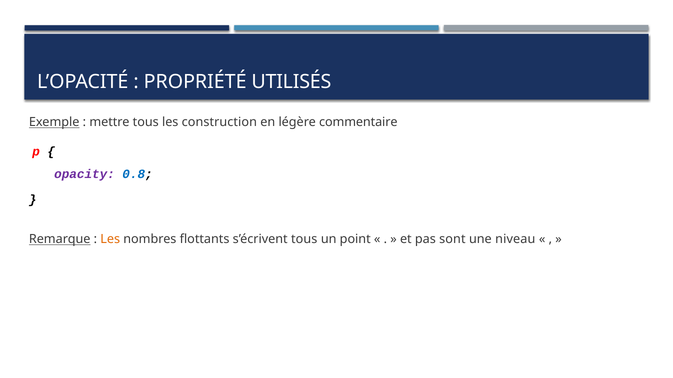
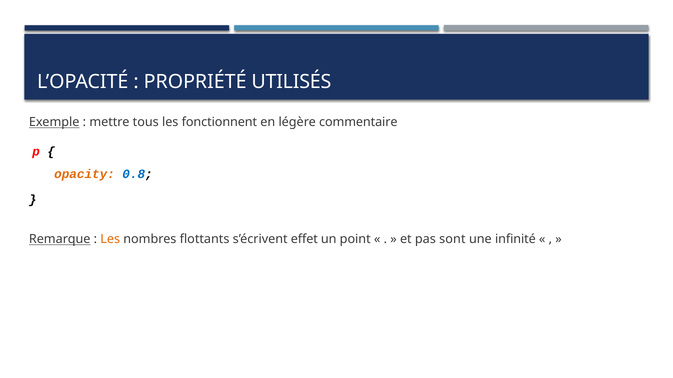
construction: construction -> fonctionnent
opacity colour: purple -> orange
s’écrivent tous: tous -> effet
niveau: niveau -> infinité
